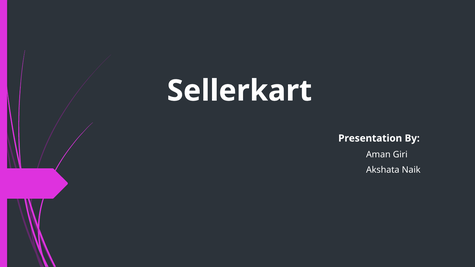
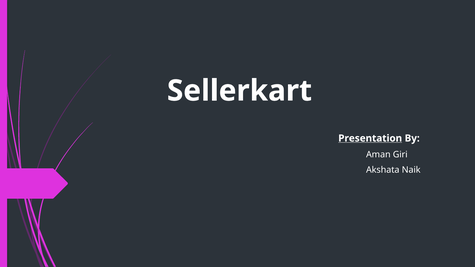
Presentation underline: none -> present
